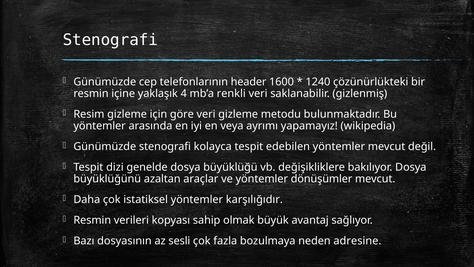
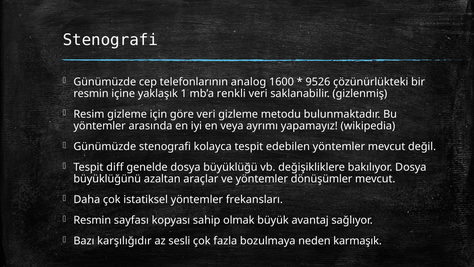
header: header -> analog
1240: 1240 -> 9526
4: 4 -> 1
dizi: dizi -> diff
karşılığıdır: karşılığıdır -> frekansları
verileri: verileri -> sayfası
dosyasının: dosyasının -> karşılığıdır
adresine: adresine -> karmaşık
